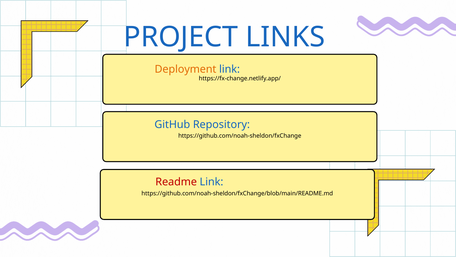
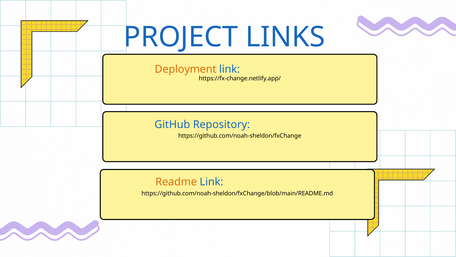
Readme colour: red -> orange
